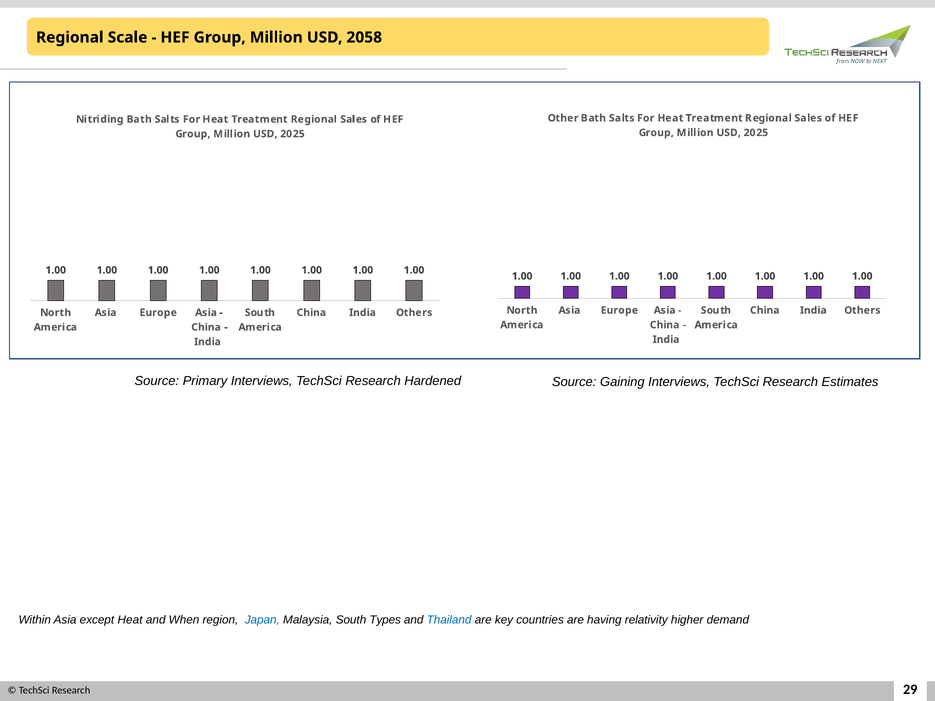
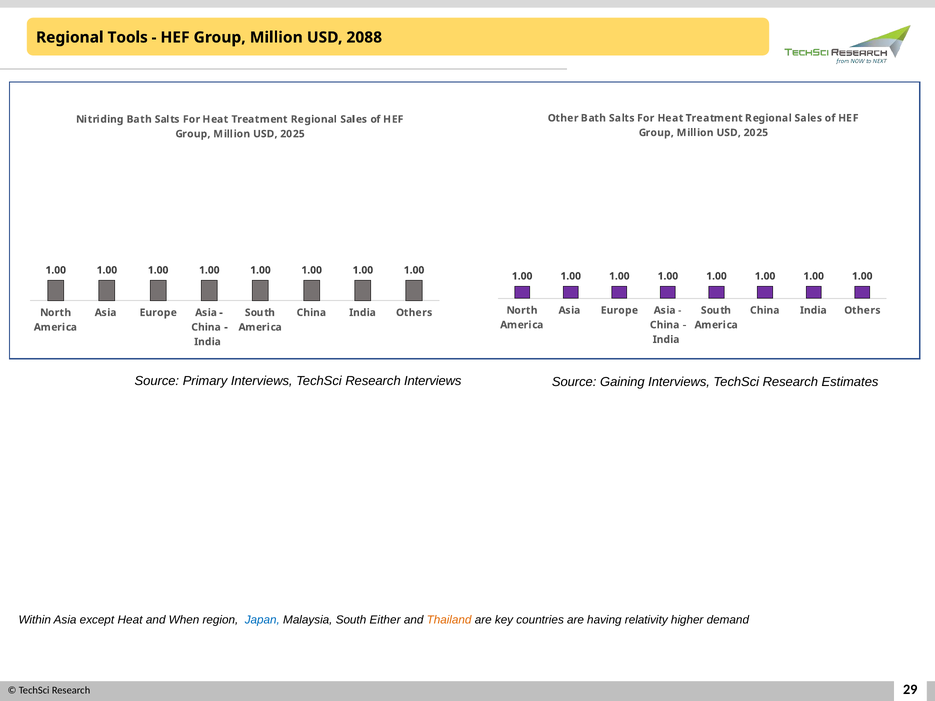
Scale: Scale -> Tools
2058: 2058 -> 2088
Research Hardened: Hardened -> Interviews
Types: Types -> Either
Thailand colour: blue -> orange
